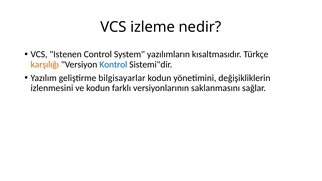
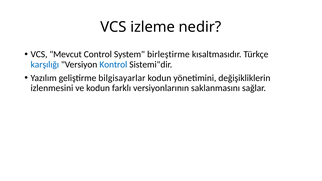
Istenen: Istenen -> Mevcut
yazılımların: yazılımların -> birleştirme
karşılığı colour: orange -> blue
